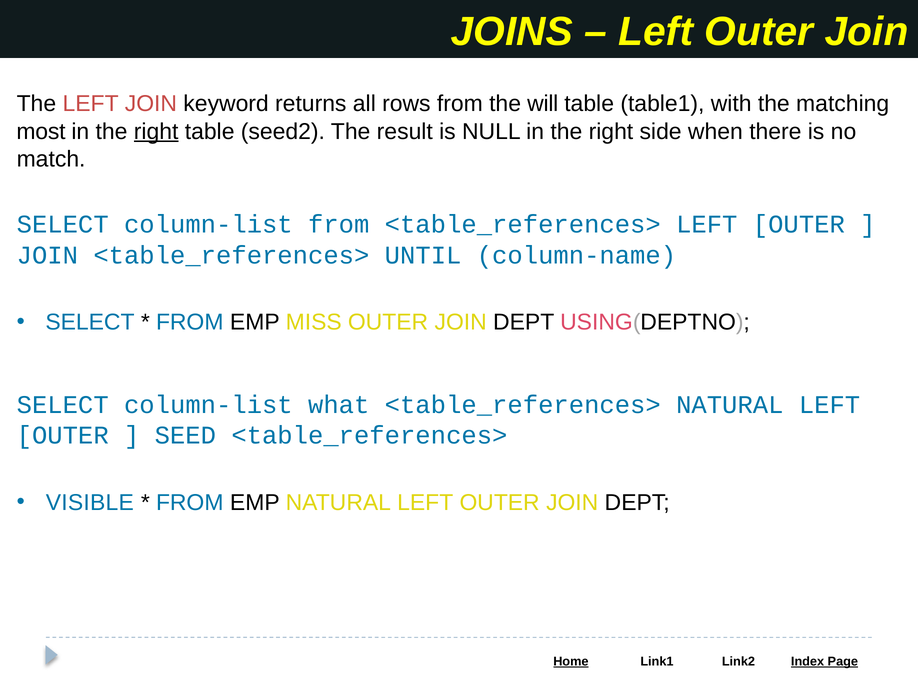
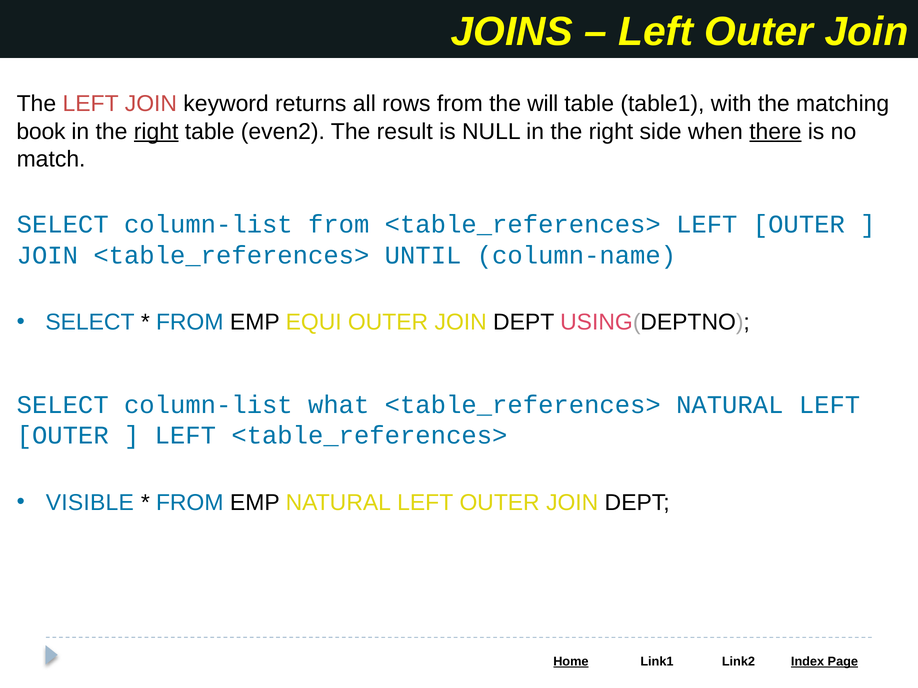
most: most -> book
seed2: seed2 -> even2
there underline: none -> present
MISS: MISS -> EQUI
SEED at (185, 436): SEED -> LEFT
